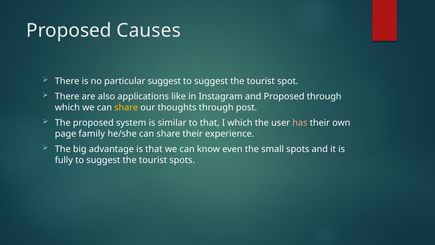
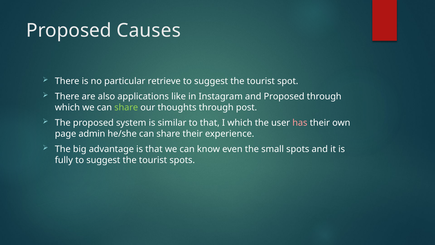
particular suggest: suggest -> retrieve
share at (126, 107) colour: yellow -> light green
family: family -> admin
